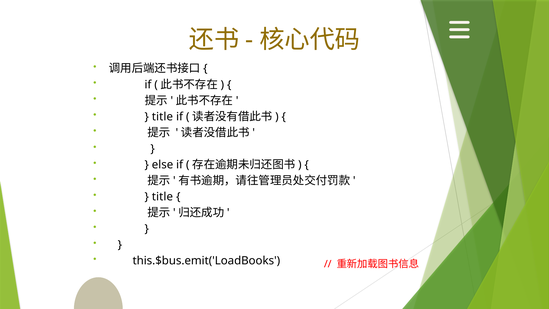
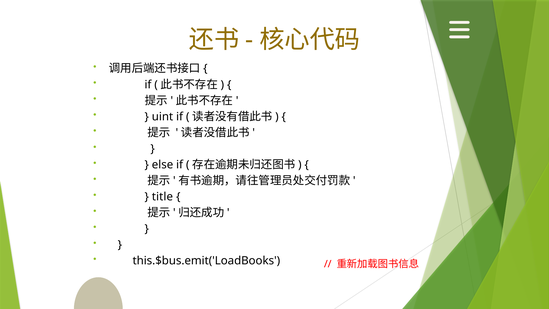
title at (162, 117): title -> uint
